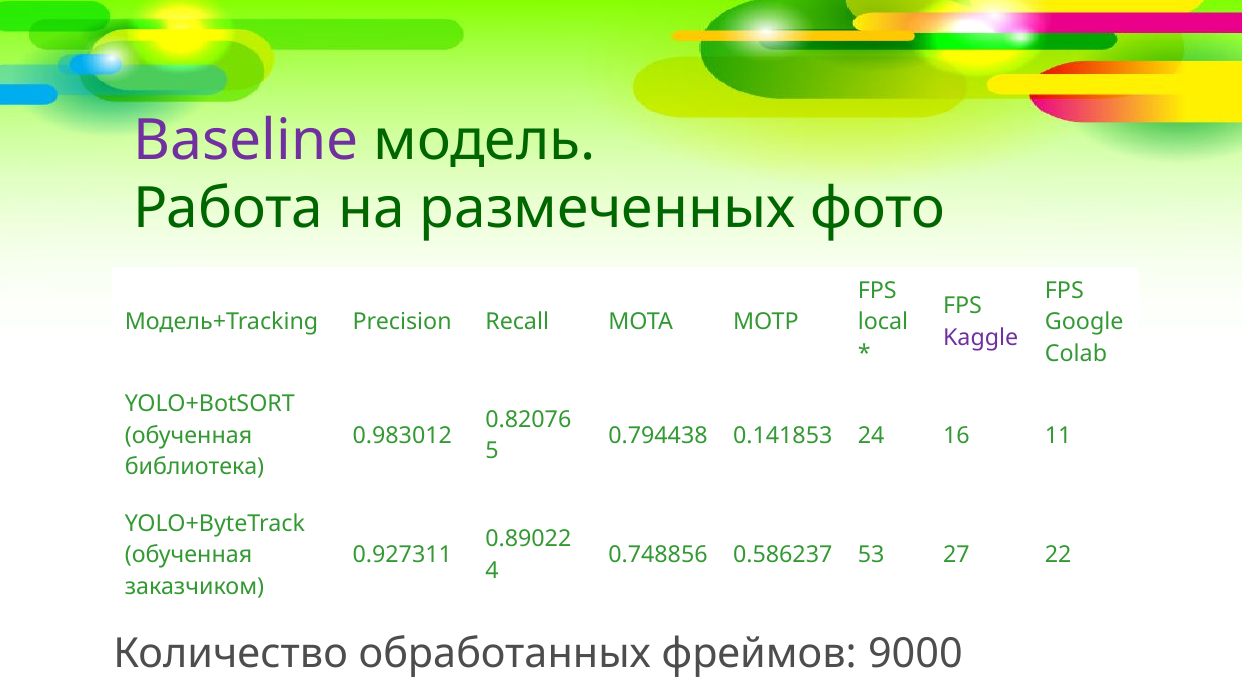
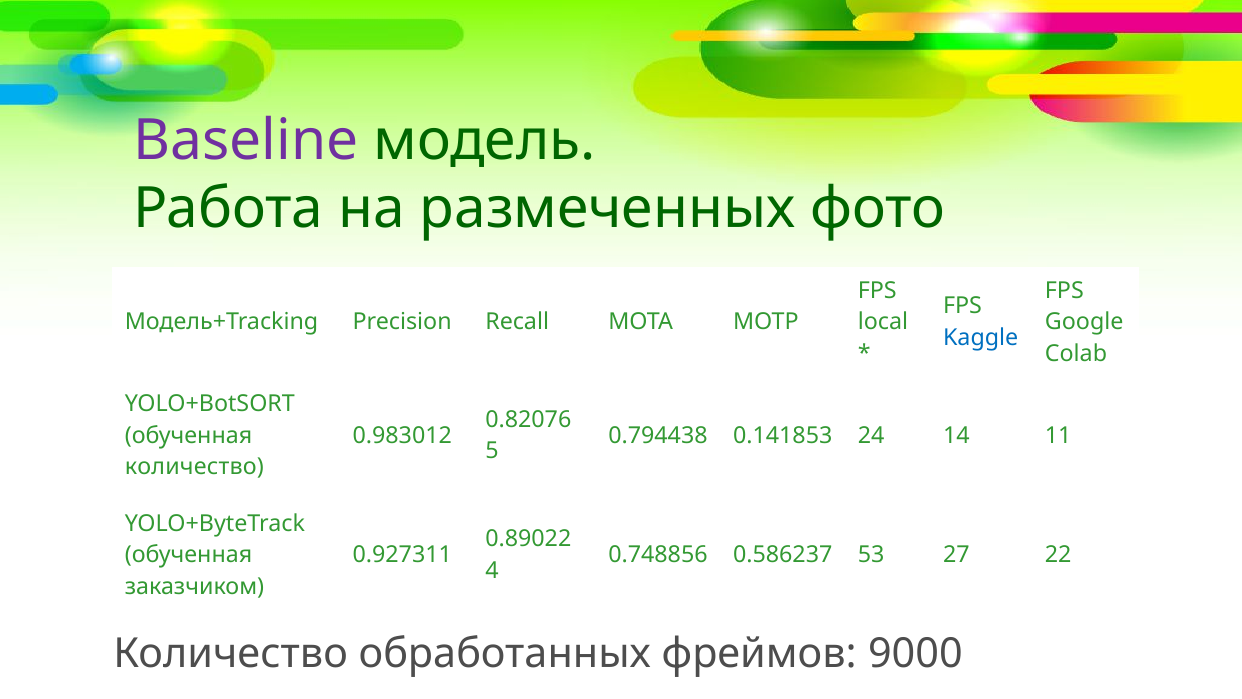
Kaggle colour: purple -> blue
16: 16 -> 14
библиотека at (195, 467): библиотека -> количество
